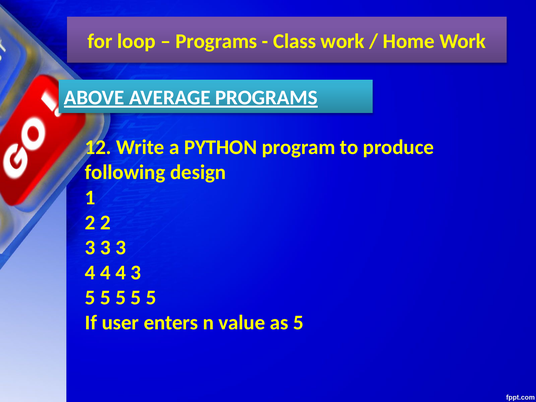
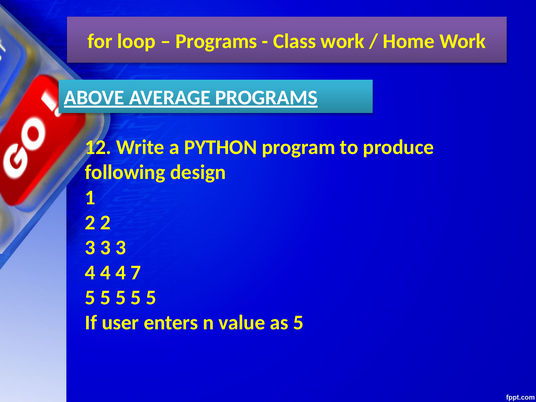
4 3: 3 -> 7
